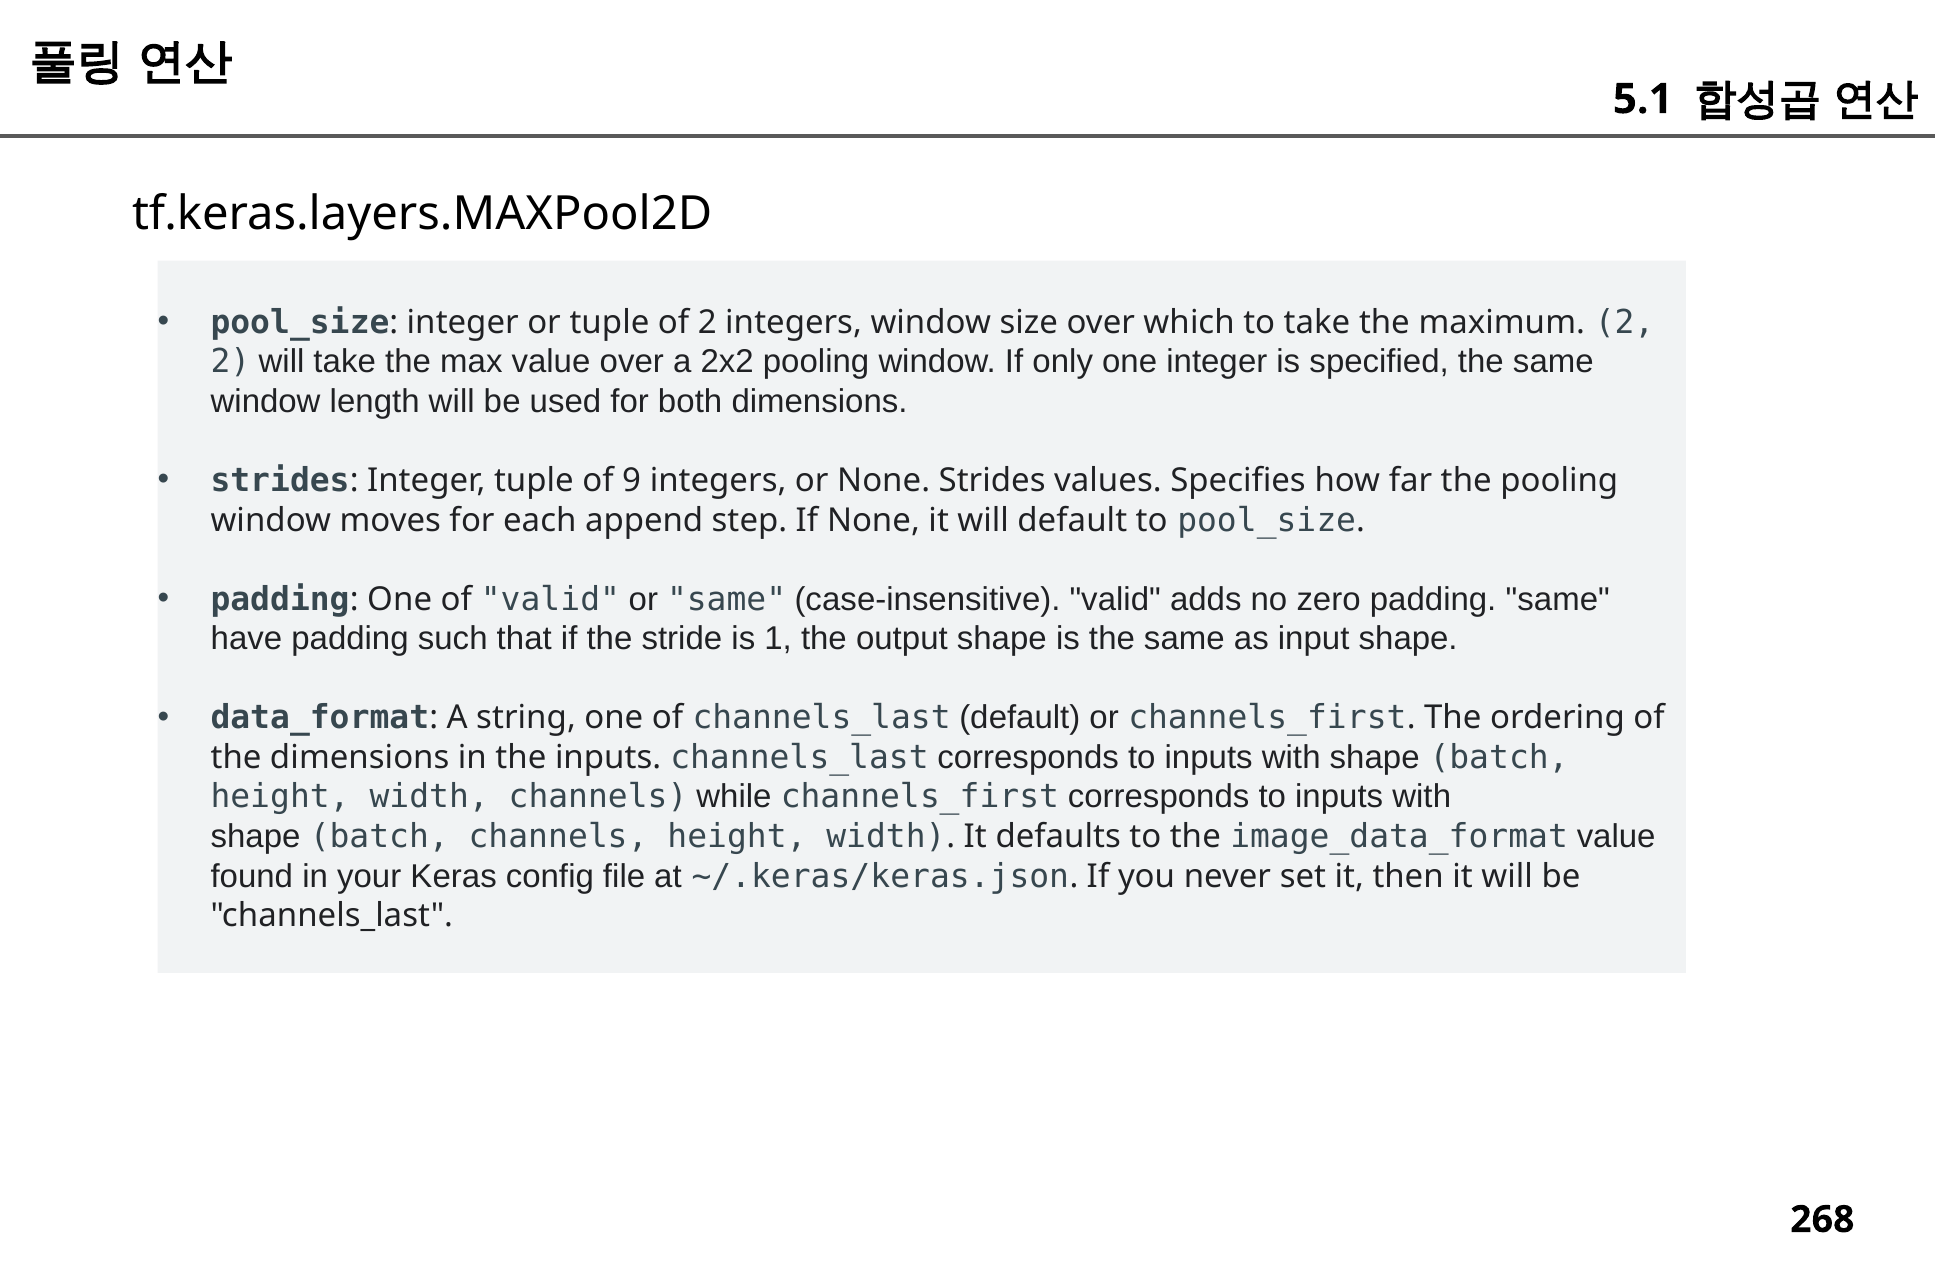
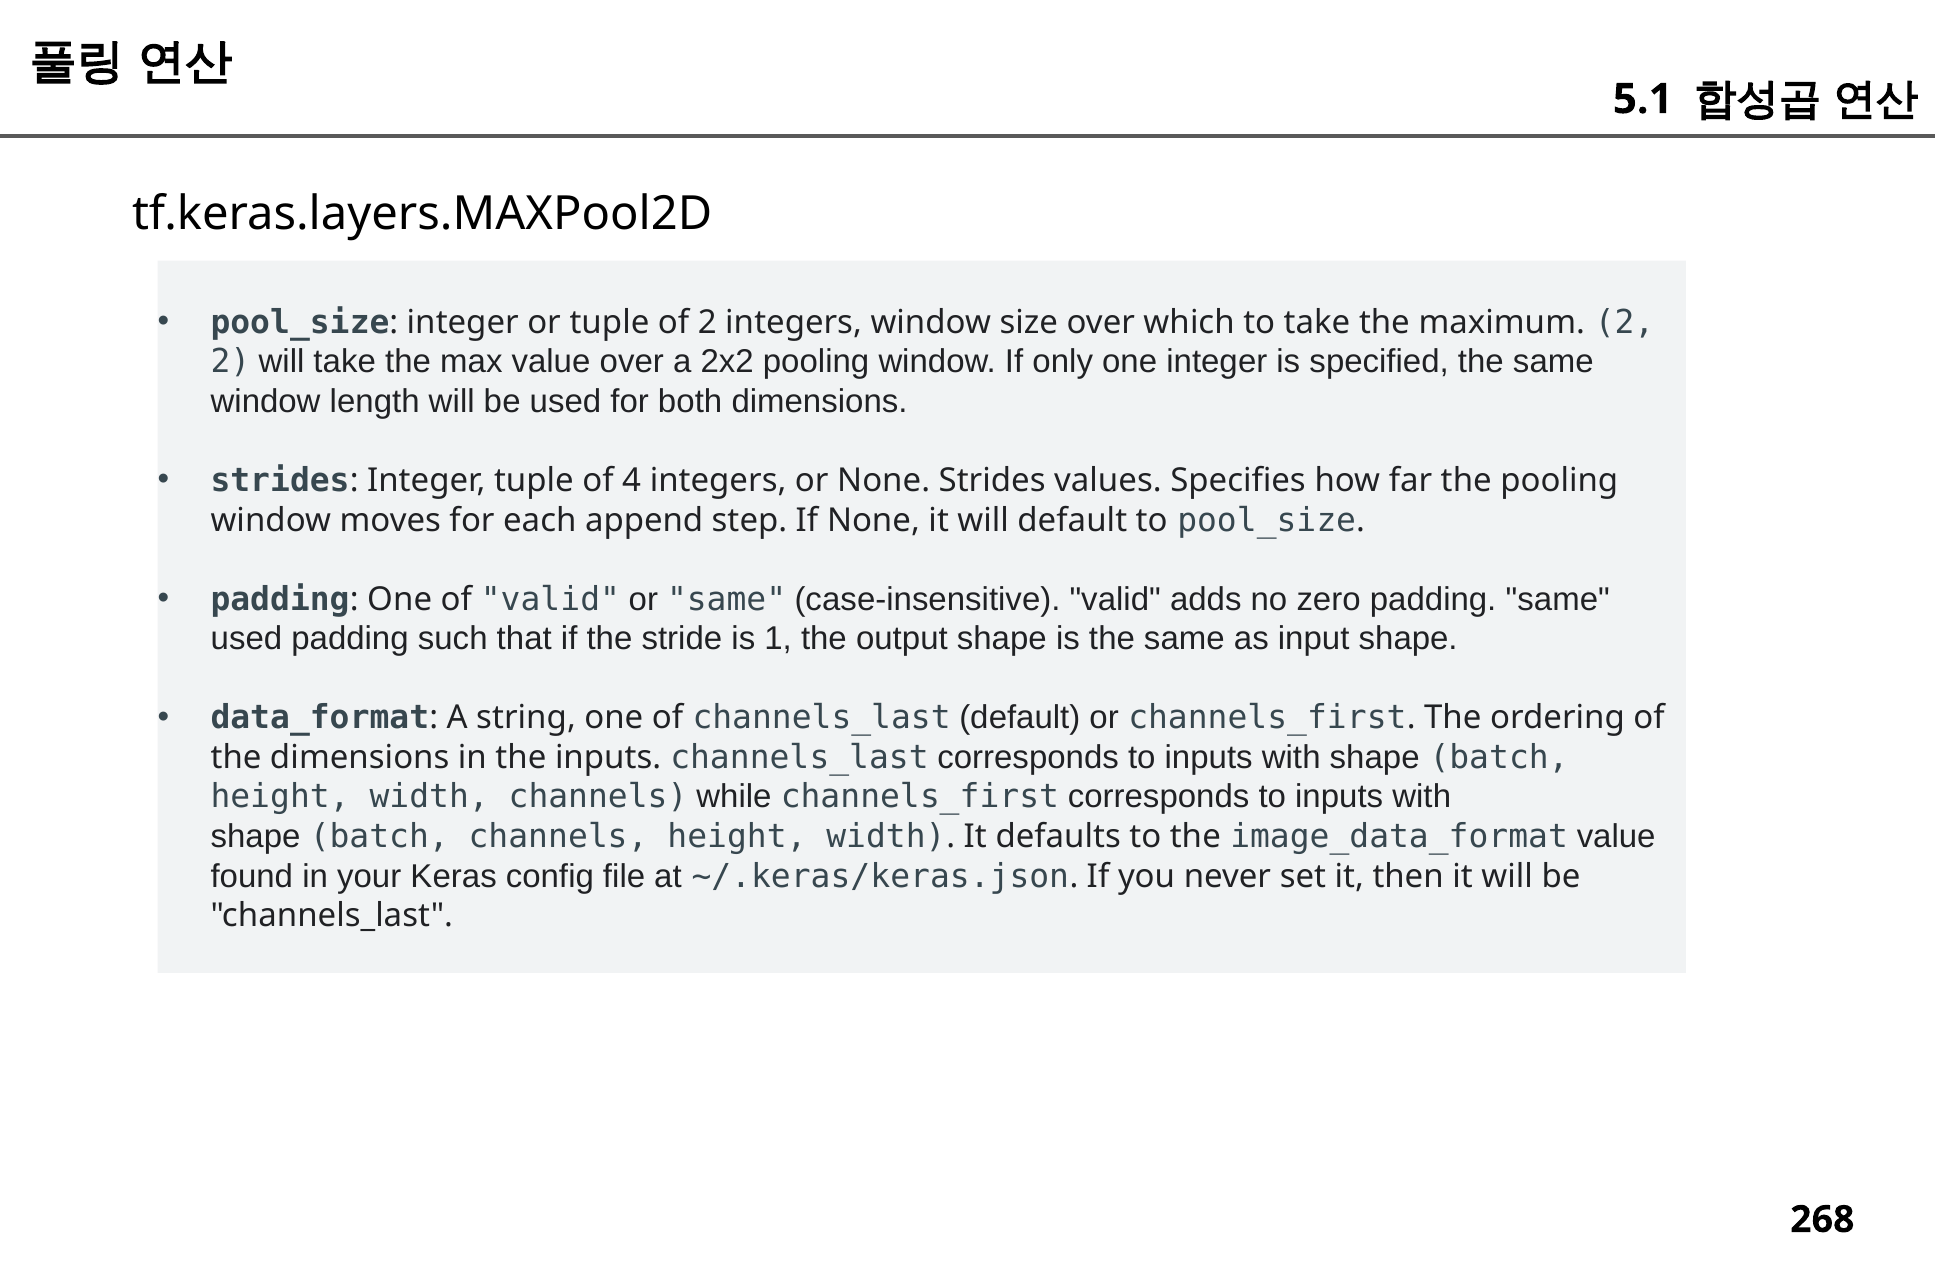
9: 9 -> 4
have at (246, 639): have -> used
